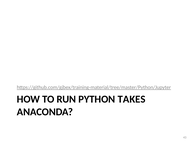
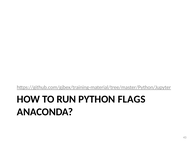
TAKES: TAKES -> FLAGS
